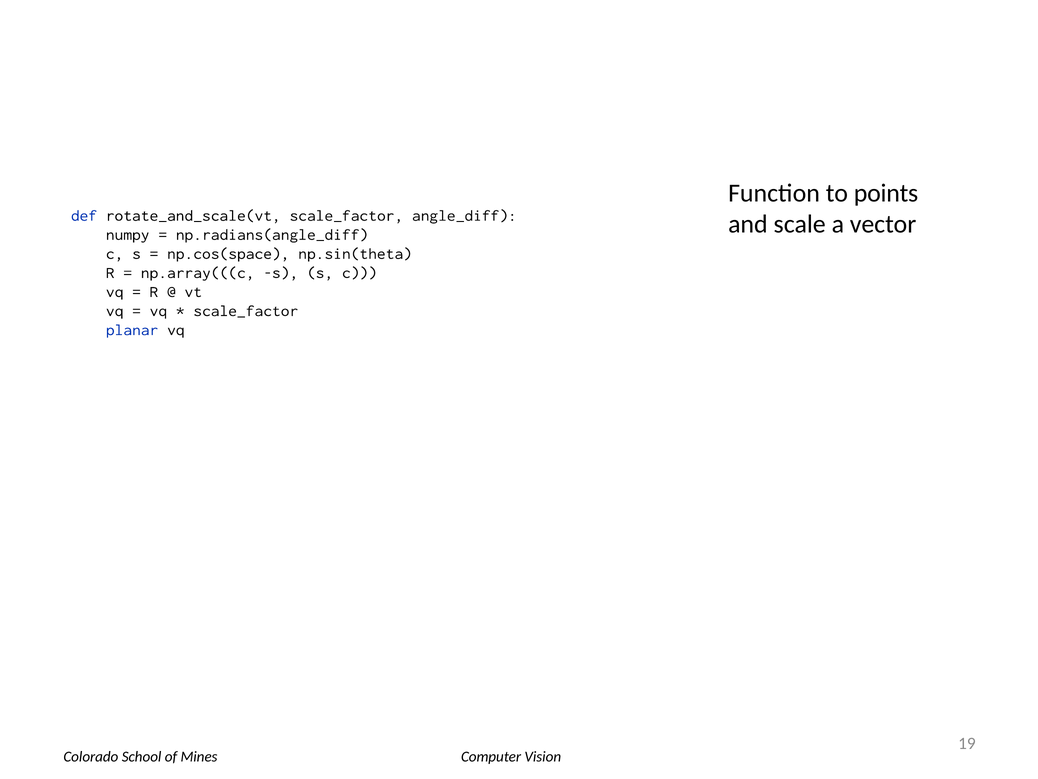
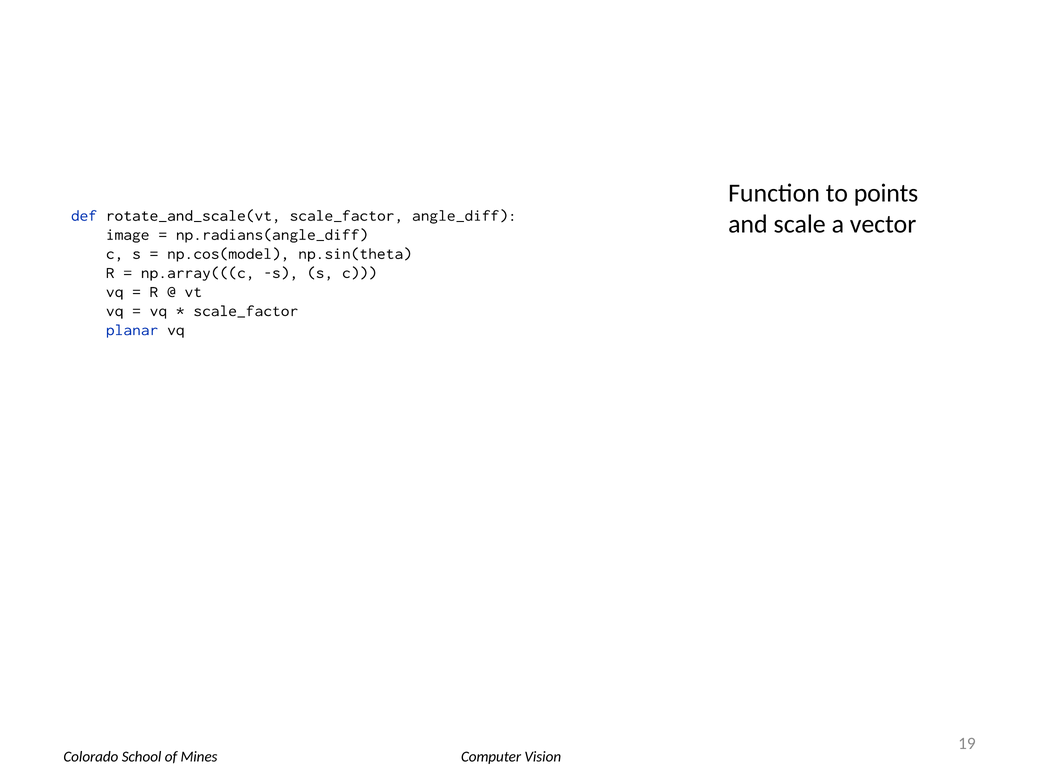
numpy: numpy -> image
np.cos(space: np.cos(space -> np.cos(model
